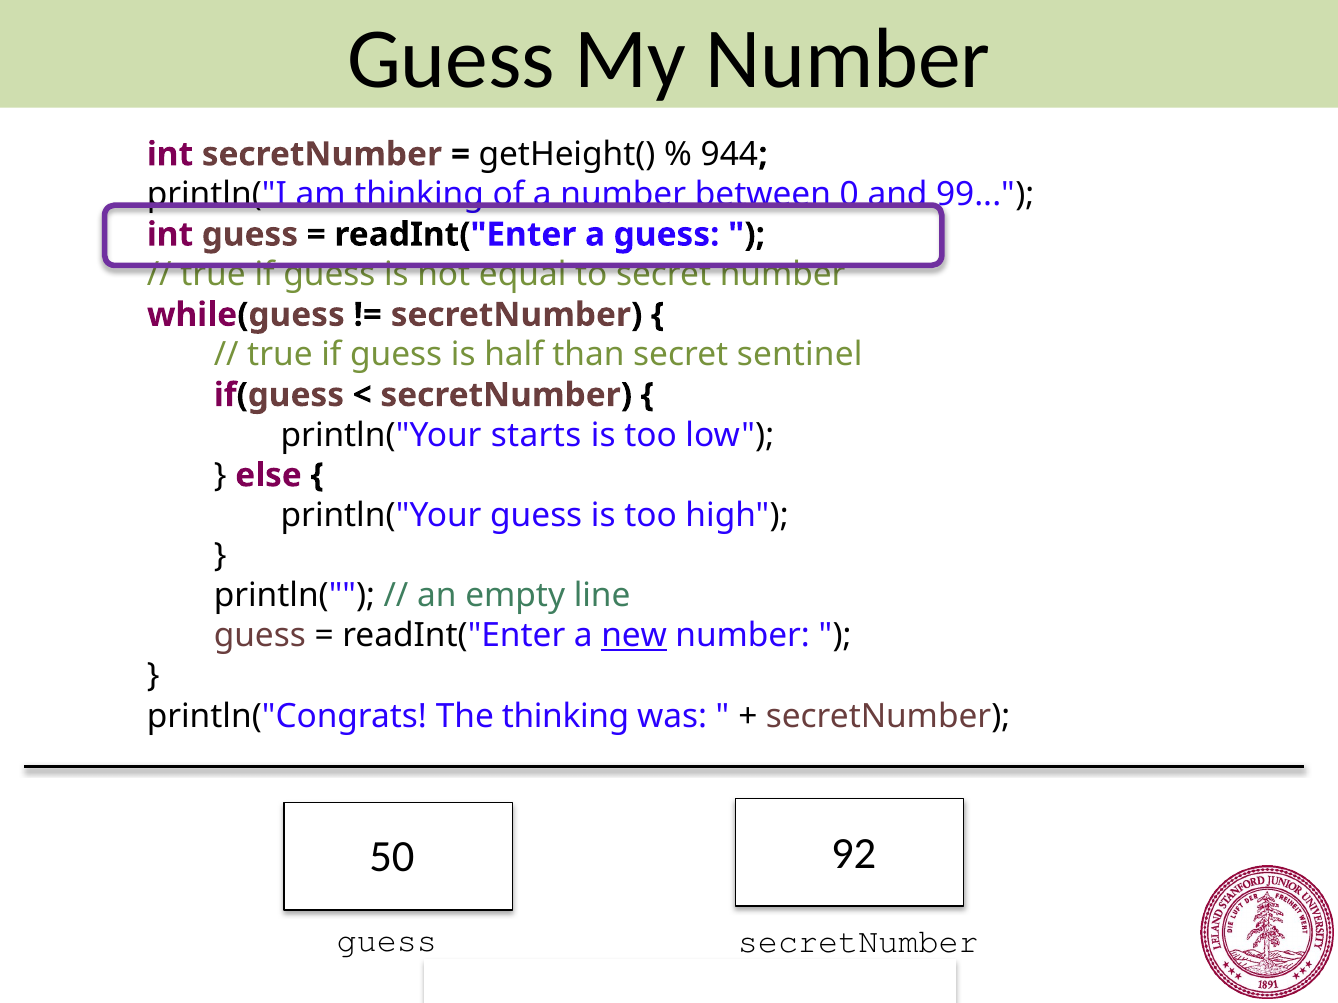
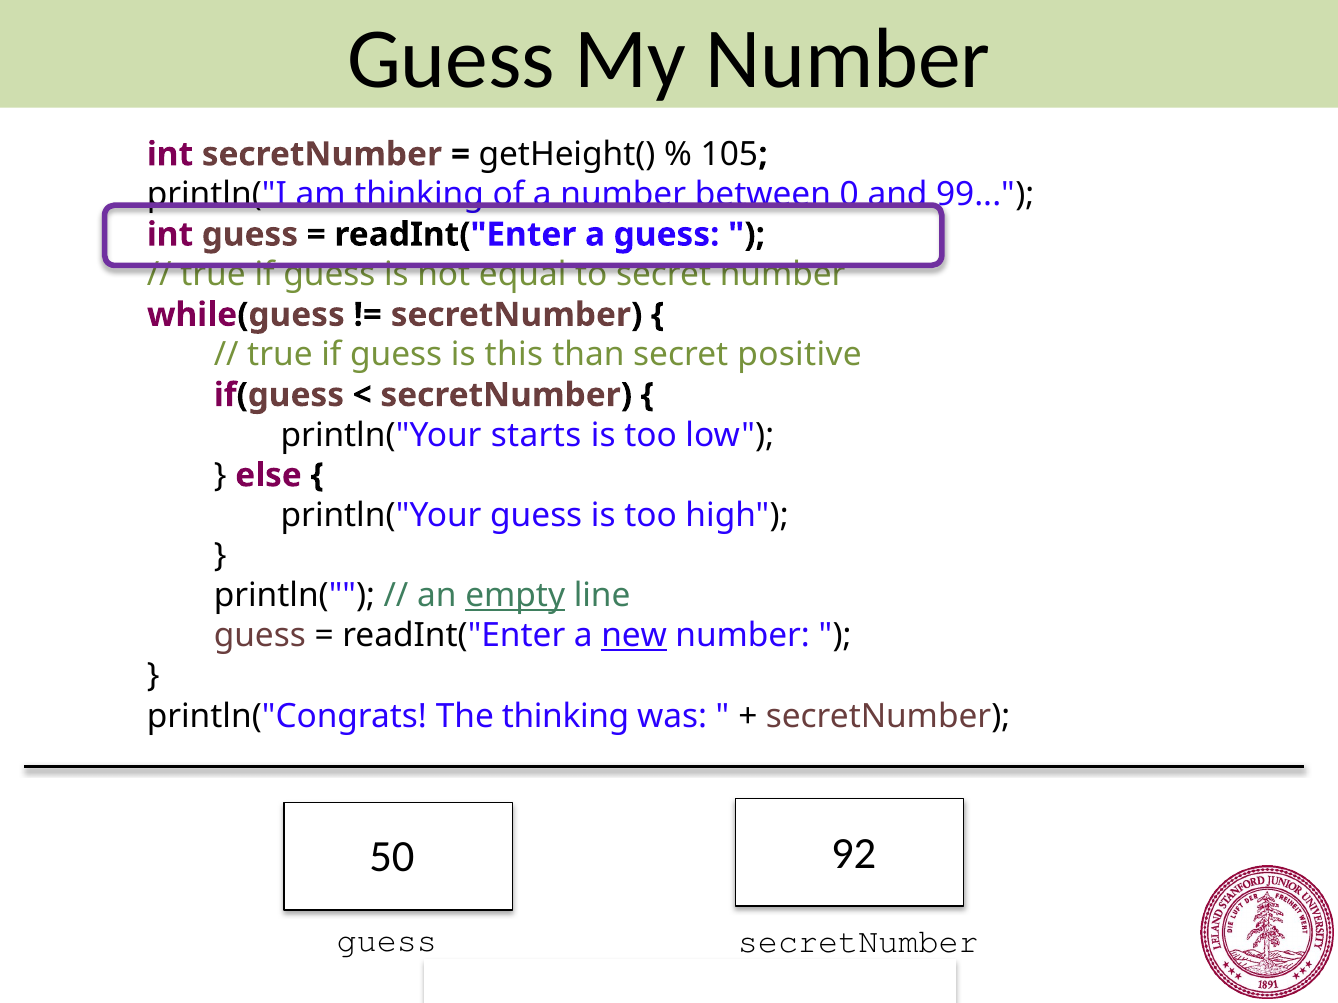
944: 944 -> 105
half: half -> this
sentinel: sentinel -> positive
empty underline: none -> present
